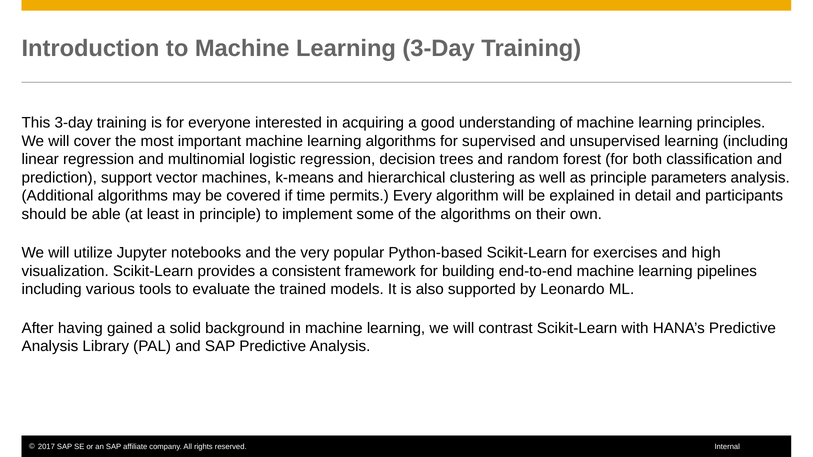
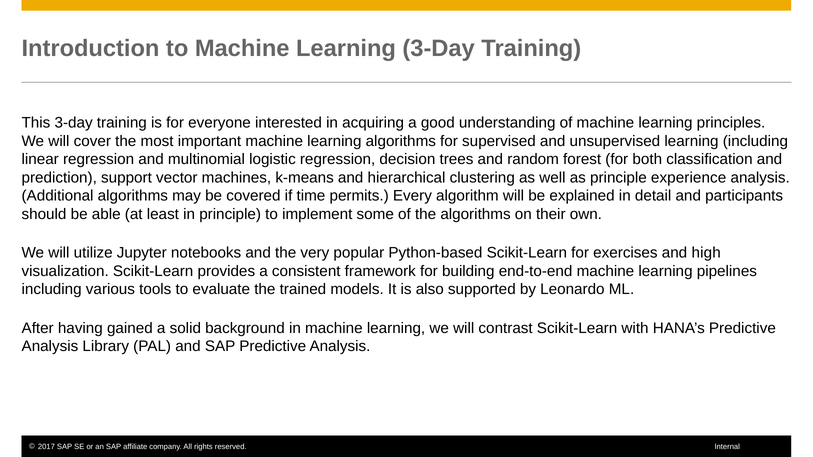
parameters: parameters -> experience
